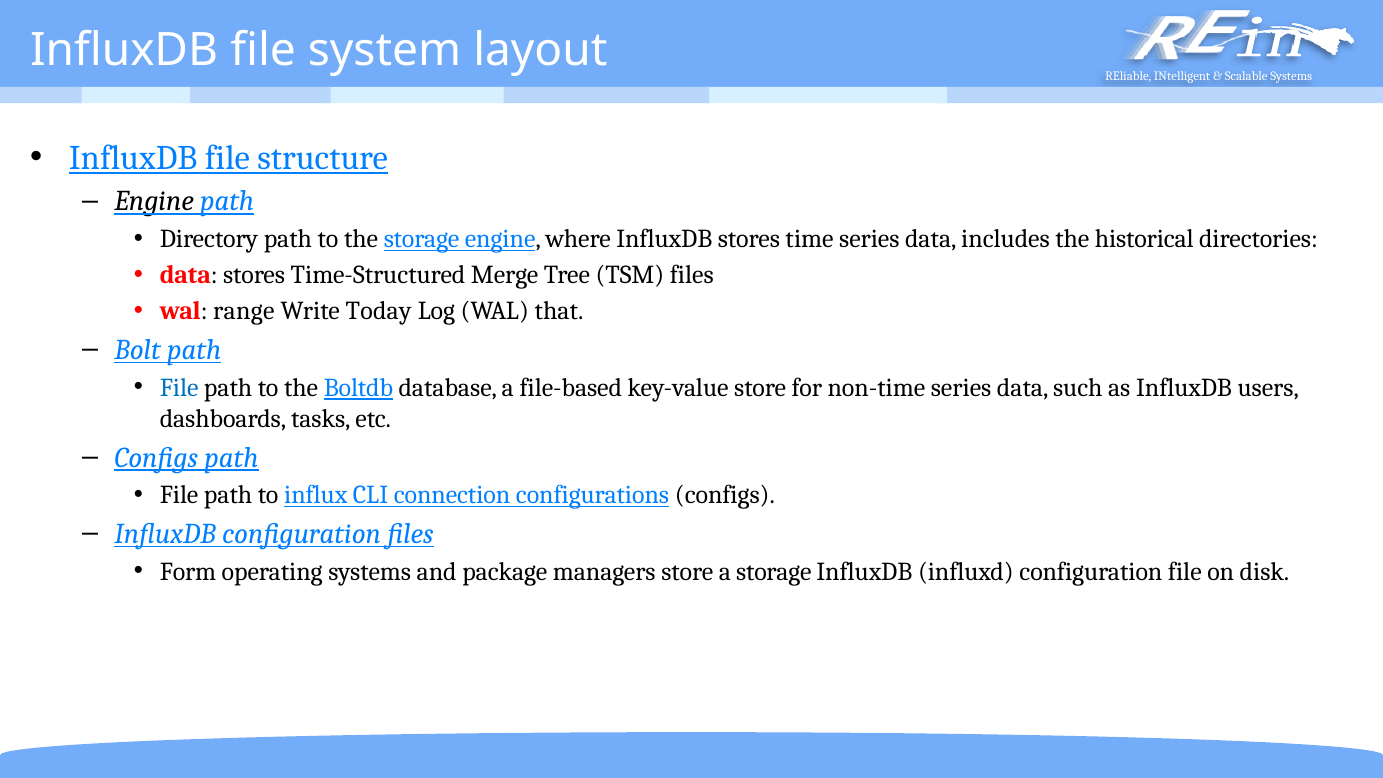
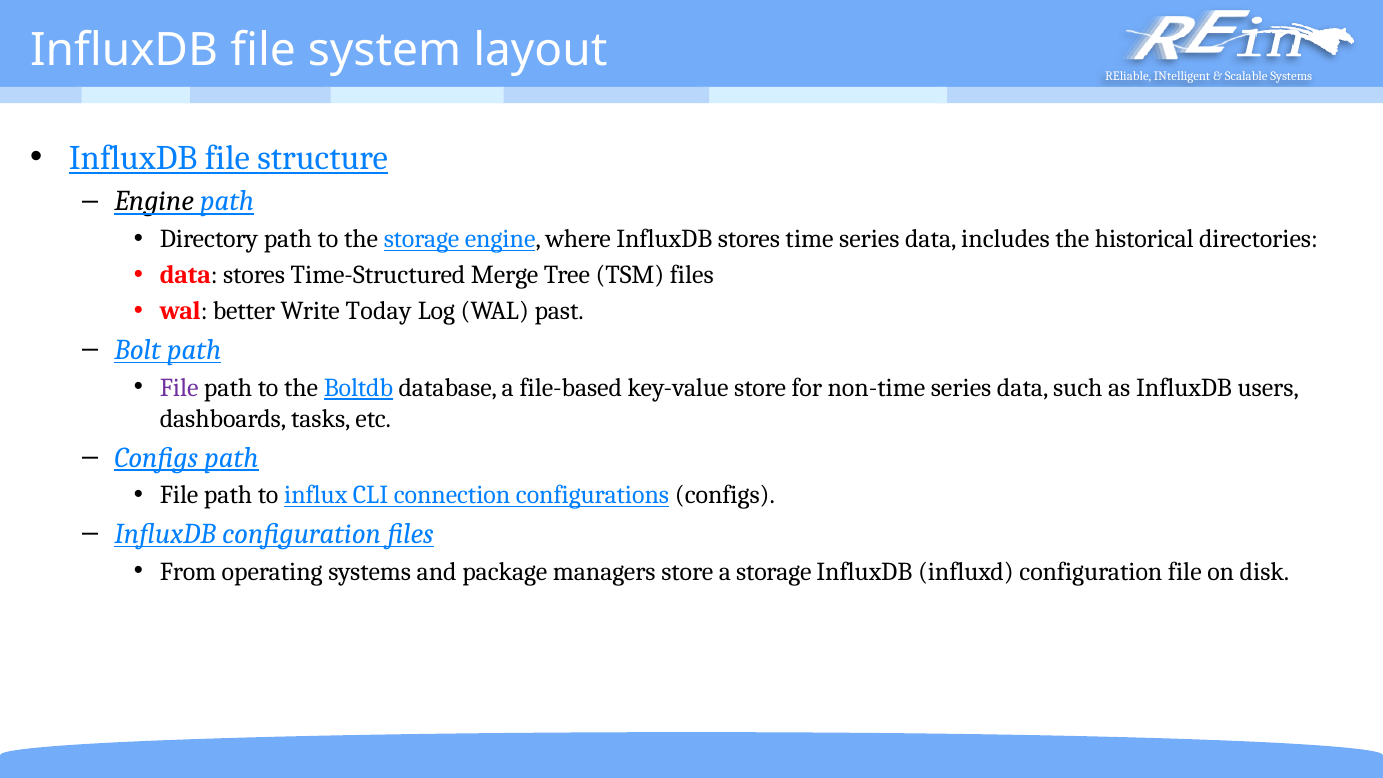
range: range -> better
that: that -> past
File at (179, 388) colour: blue -> purple
Form: Form -> From
